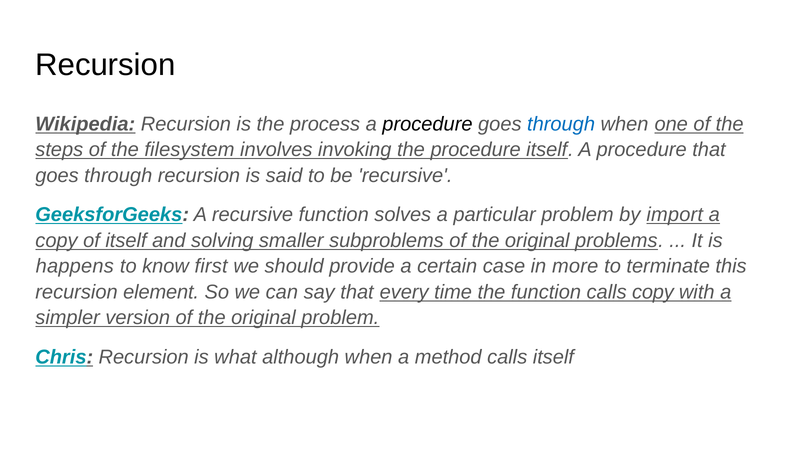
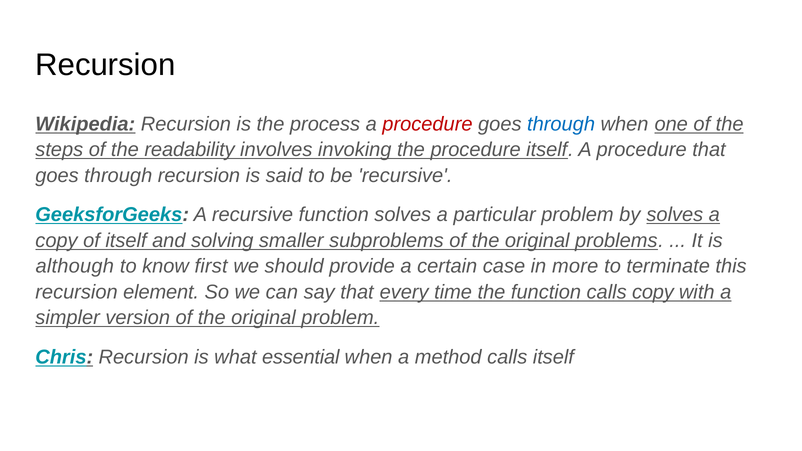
procedure at (427, 124) colour: black -> red
filesystem: filesystem -> readability
by import: import -> solves
happens: happens -> although
although: although -> essential
